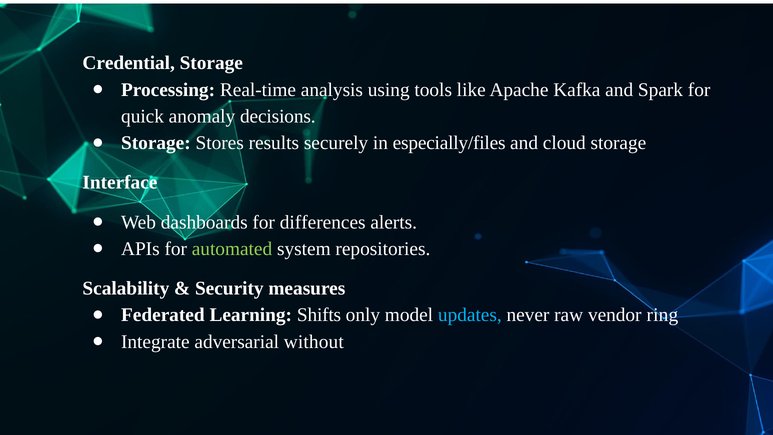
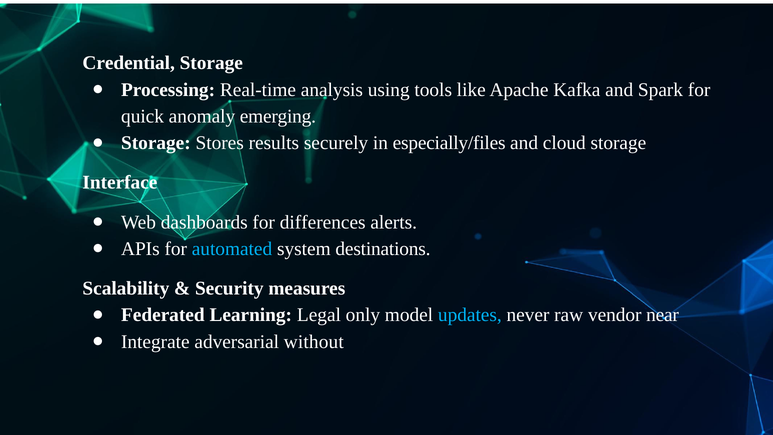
decisions: decisions -> emerging
automated colour: light green -> light blue
repositories: repositories -> destinations
Shifts: Shifts -> Legal
ring: ring -> near
